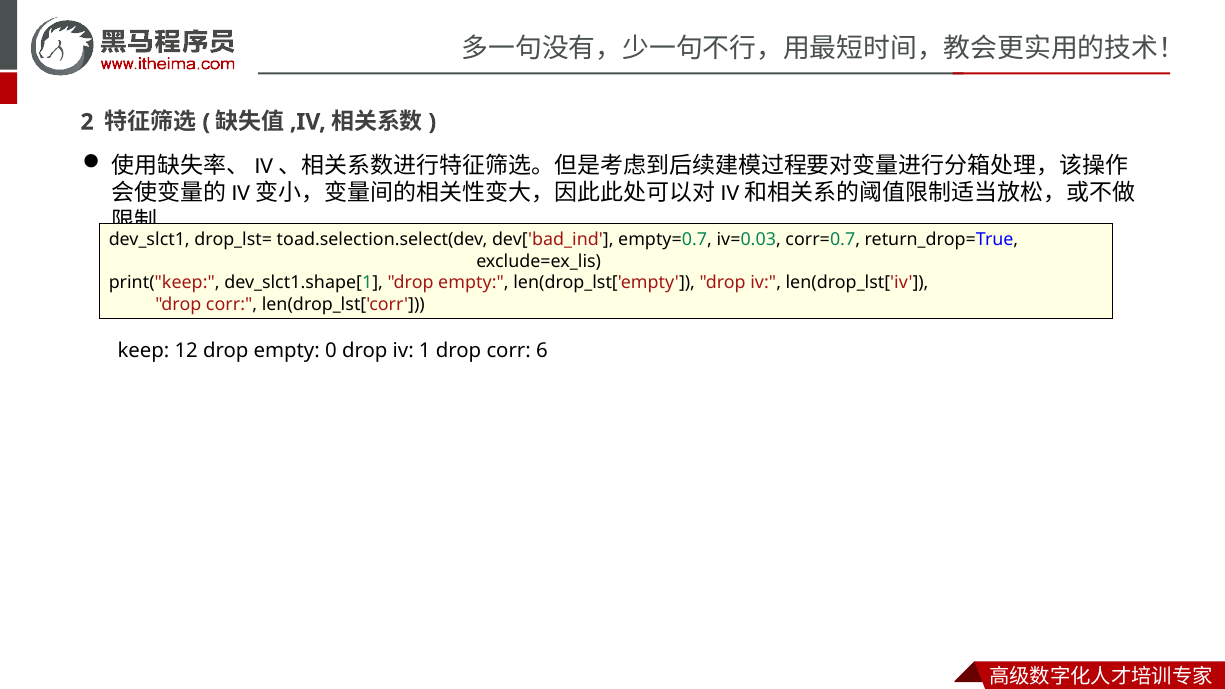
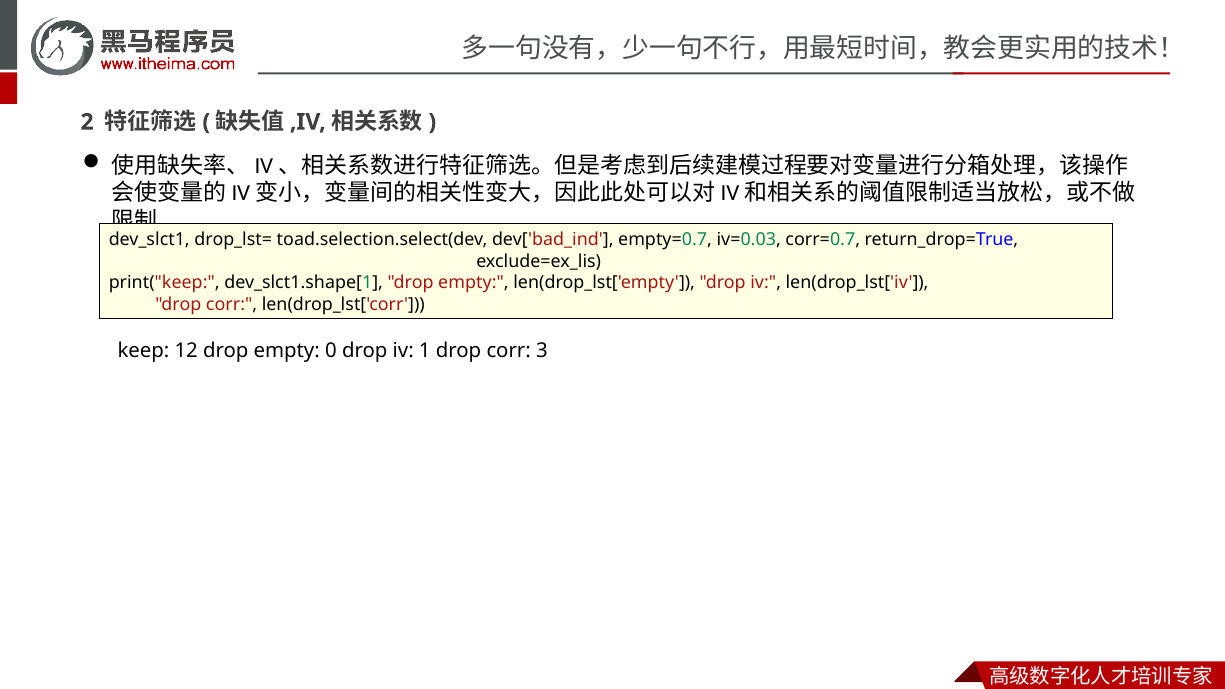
6: 6 -> 3
